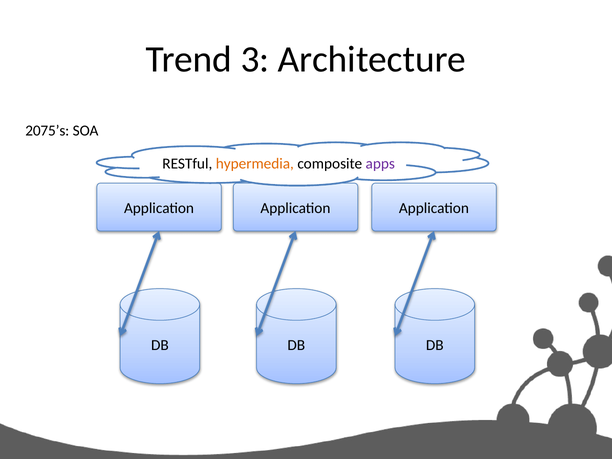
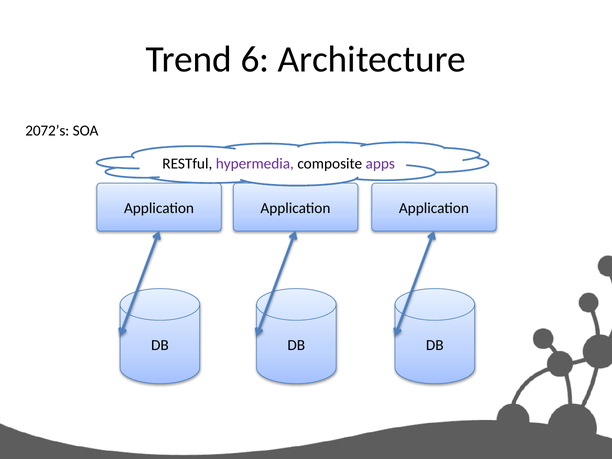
3: 3 -> 6
2075’s: 2075’s -> 2072’s
hypermedia colour: orange -> purple
